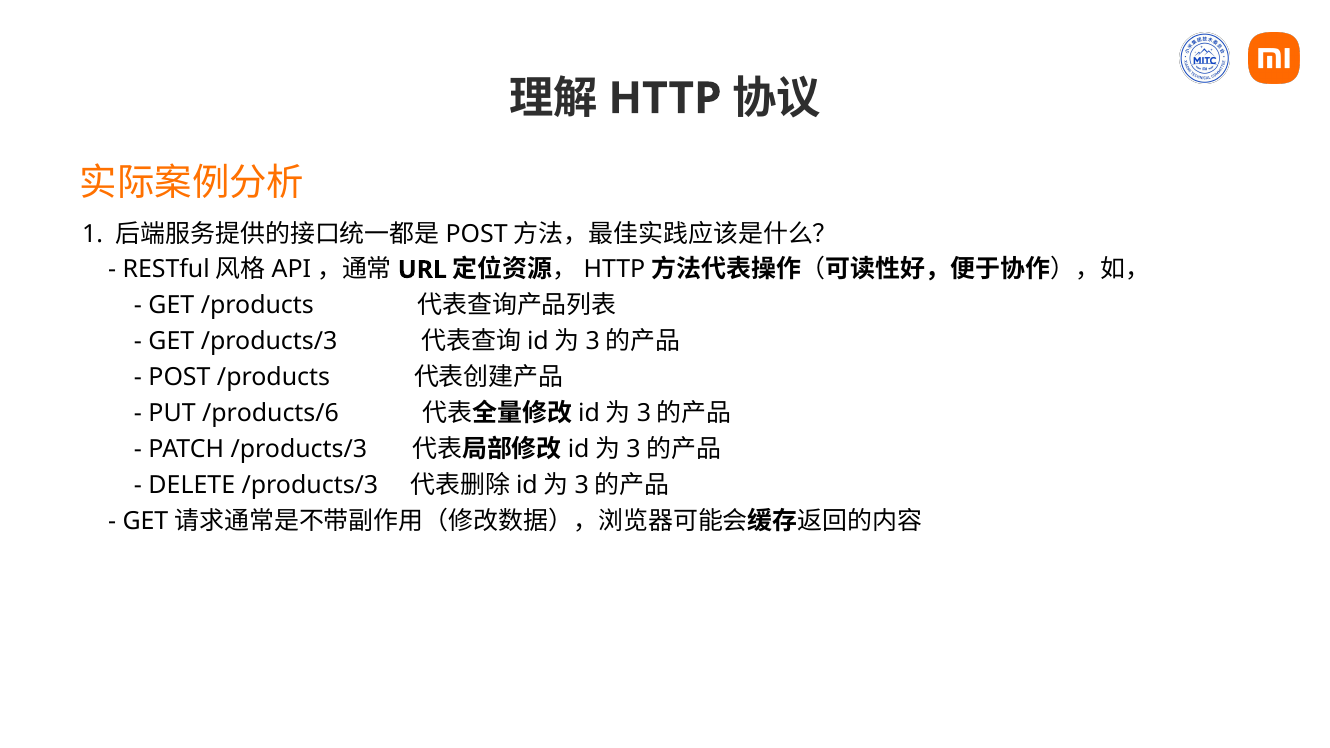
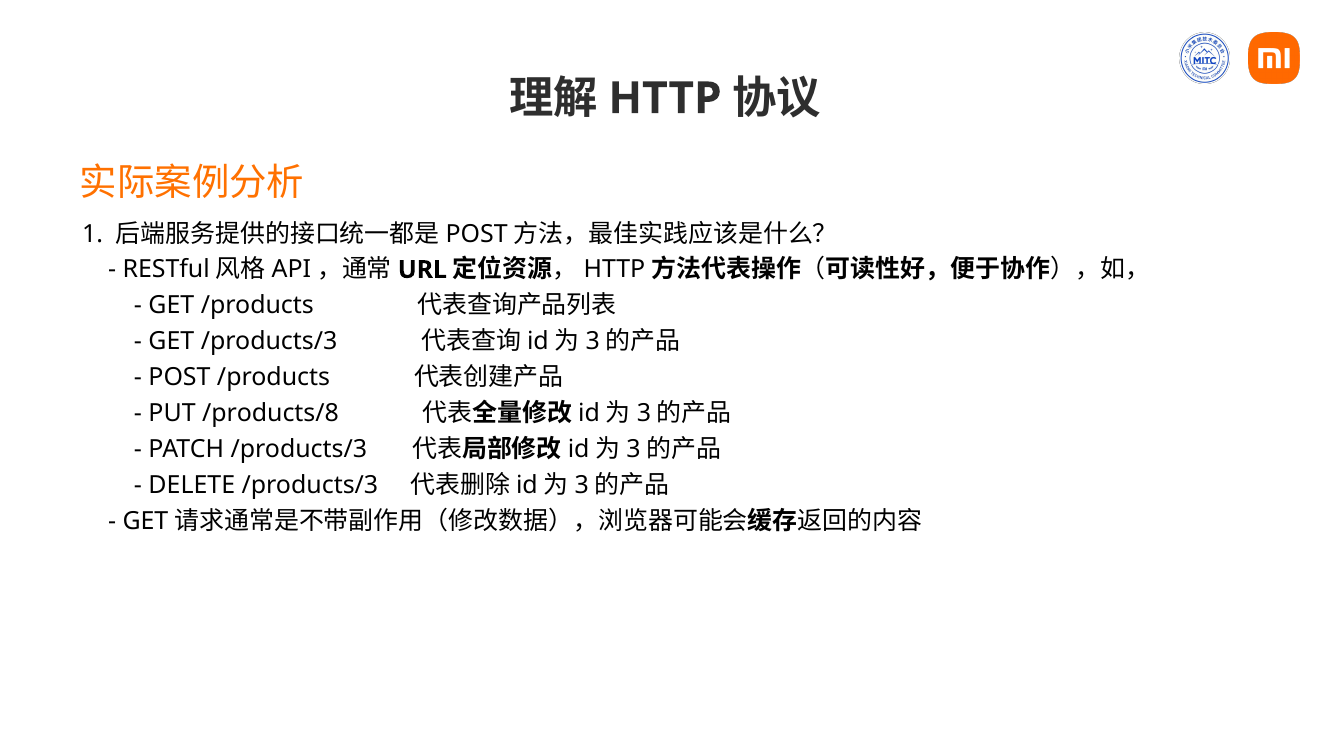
/products/6: /products/6 -> /products/8
